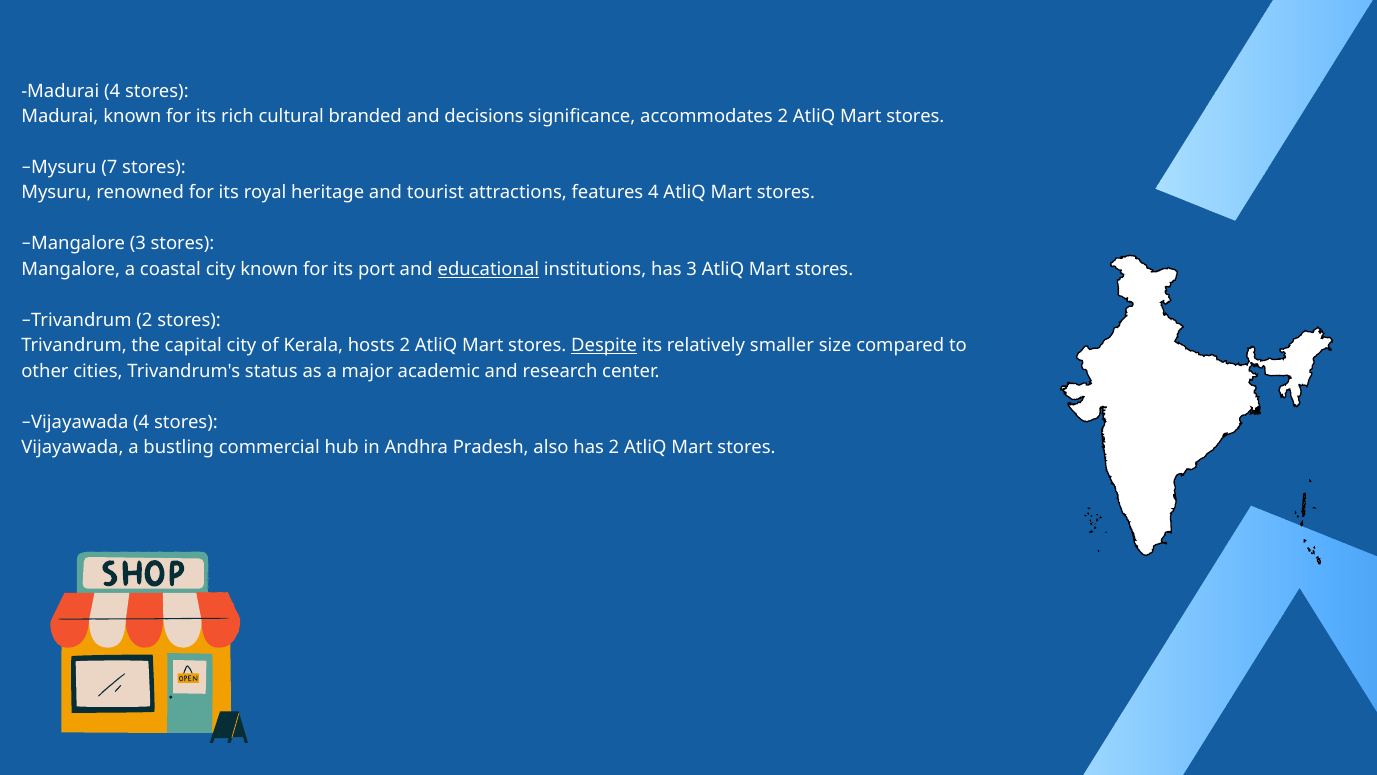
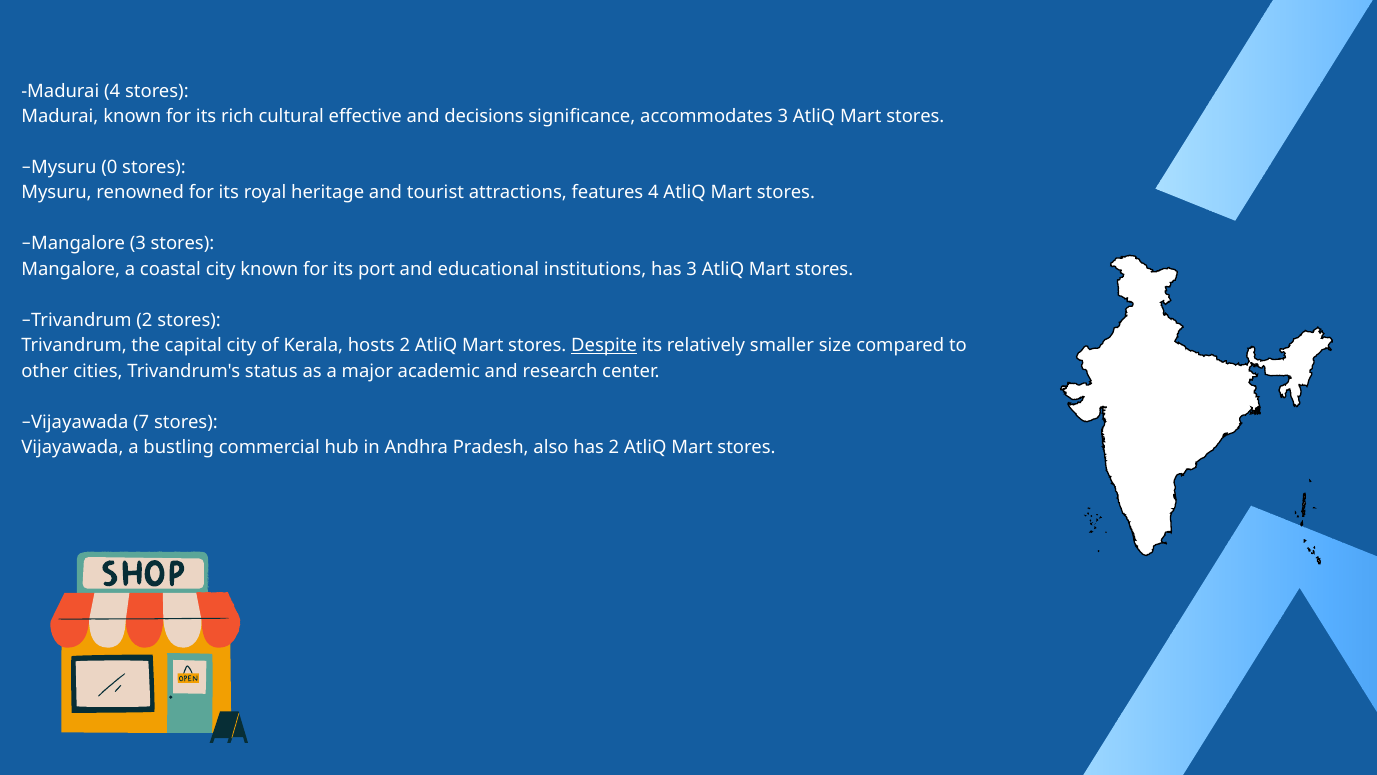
branded: branded -> effective
accommodates 2: 2 -> 3
7: 7 -> 0
educational underline: present -> none
Vijayawada 4: 4 -> 7
